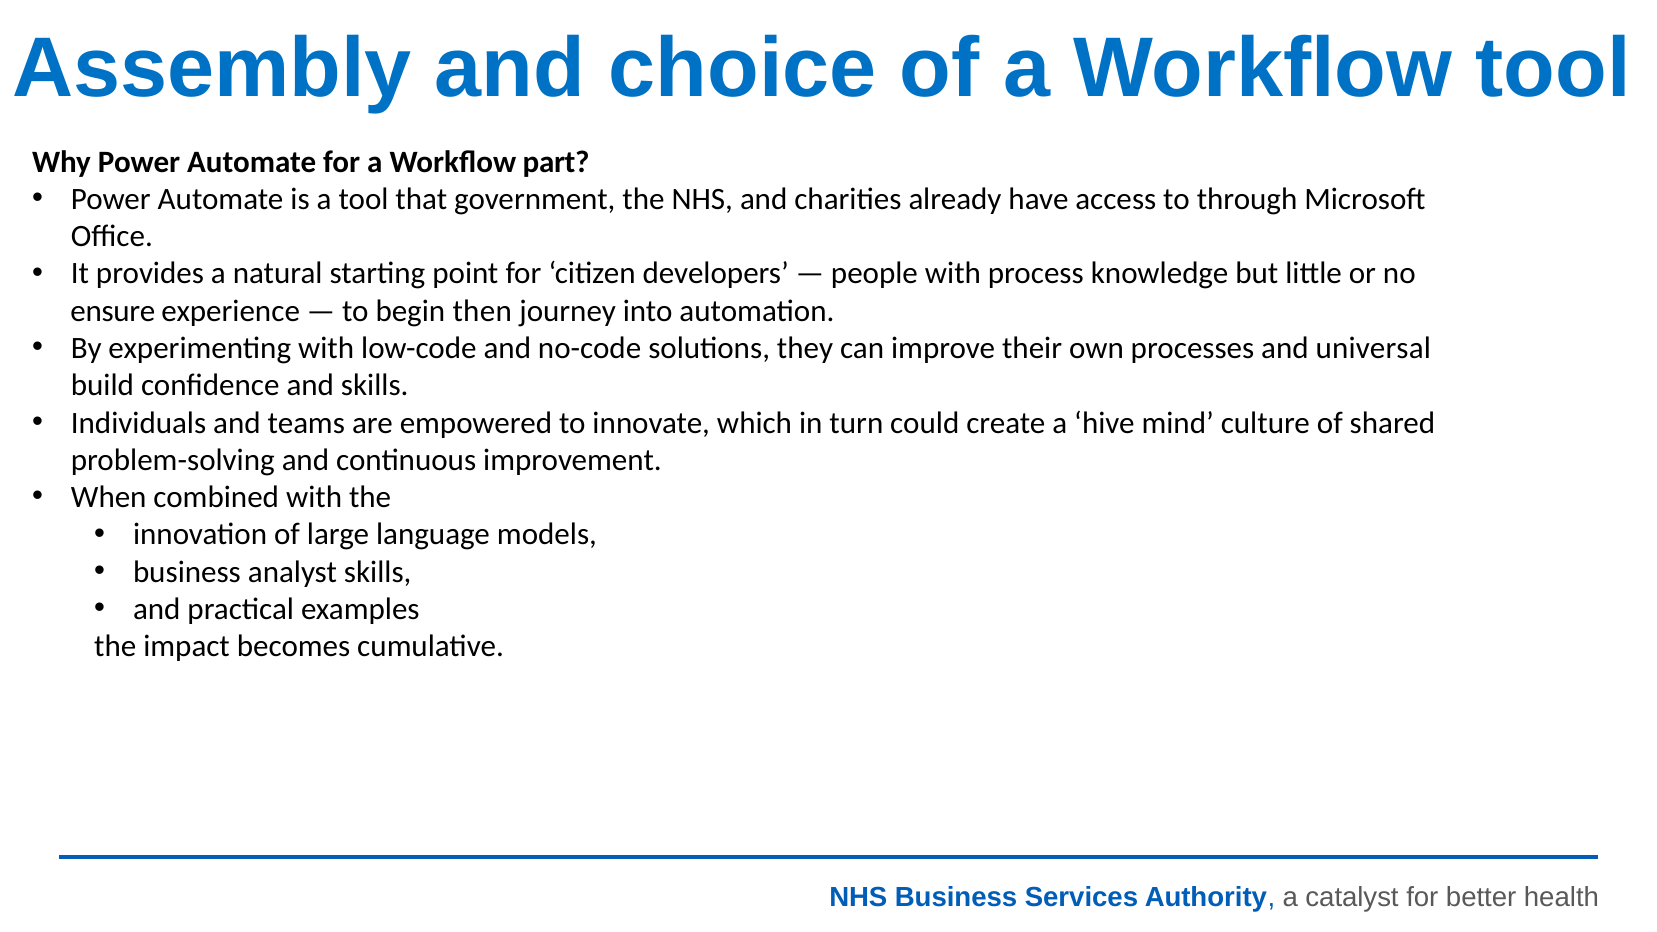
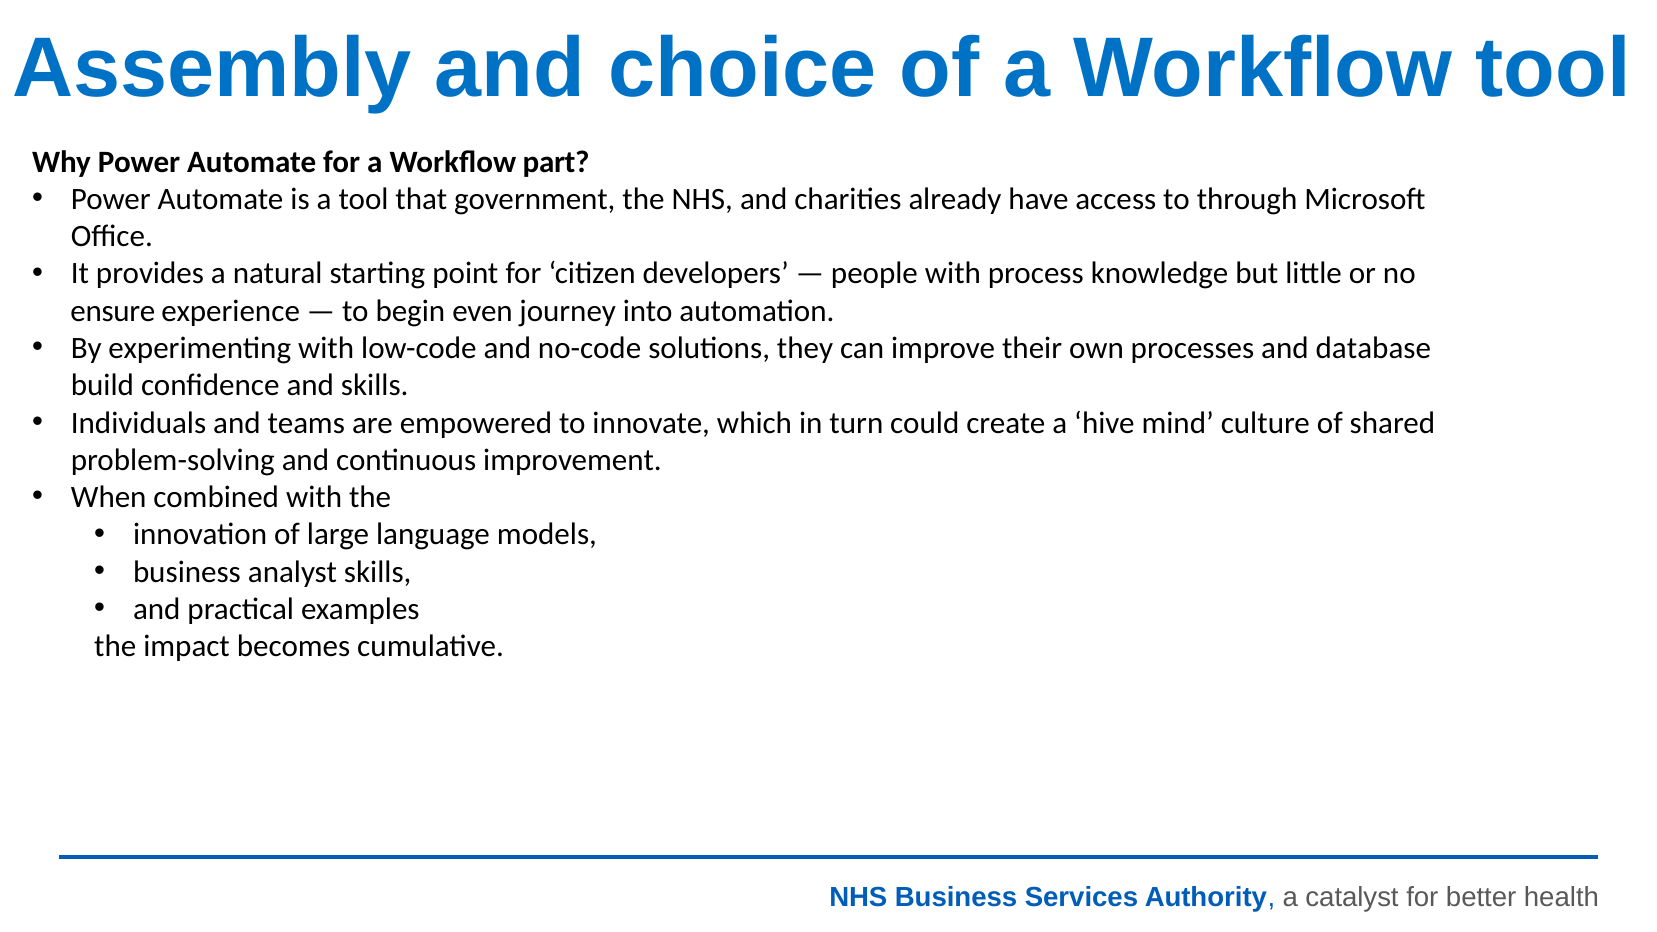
then: then -> even
universal: universal -> database
